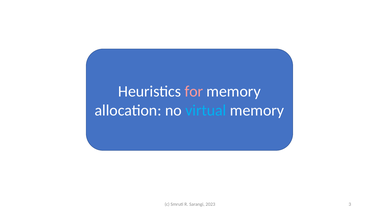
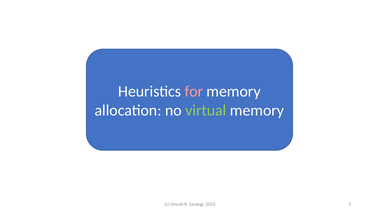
virtual colour: light blue -> light green
